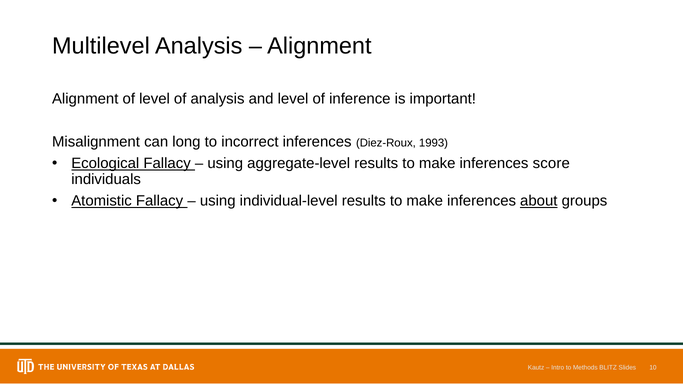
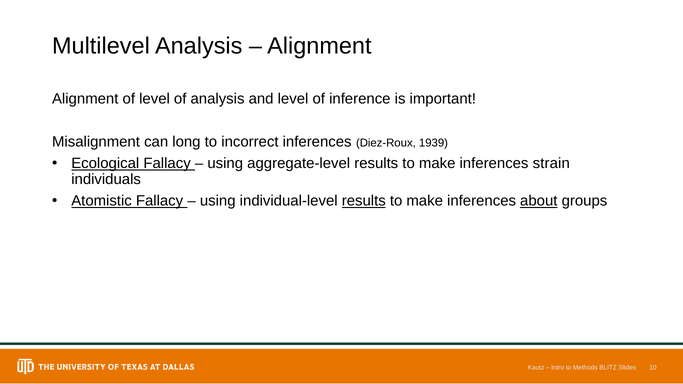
1993: 1993 -> 1939
score: score -> strain
results at (364, 201) underline: none -> present
